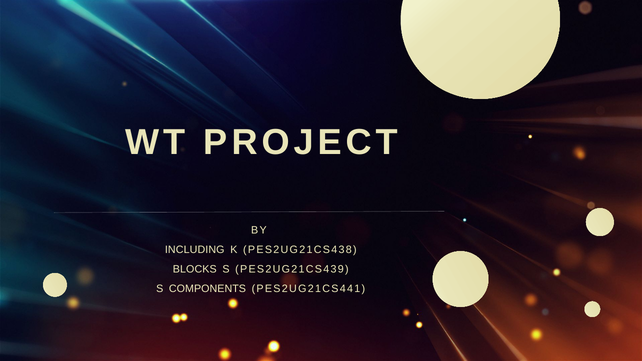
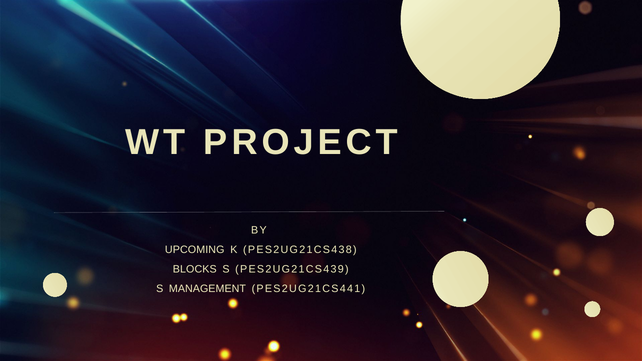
INCLUDING: INCLUDING -> UPCOMING
COMPONENTS: COMPONENTS -> MANAGEMENT
